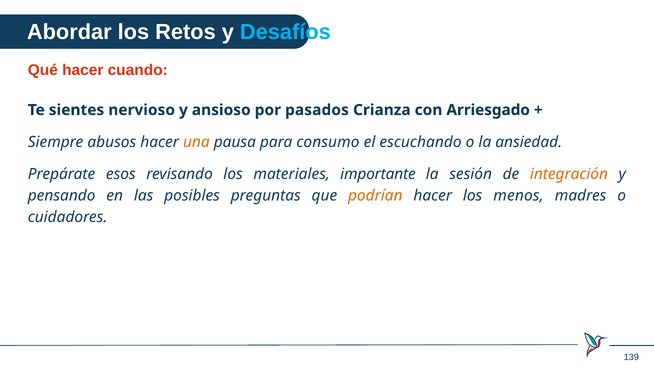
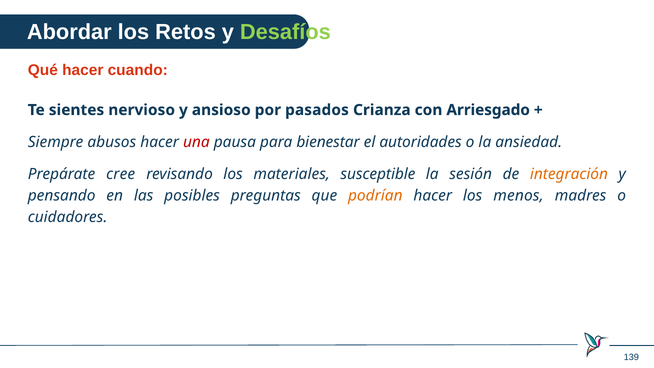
Desafíos colour: light blue -> light green
una colour: orange -> red
consumo: consumo -> bienestar
escuchando: escuchando -> autoridades
esos: esos -> cree
importante: importante -> susceptible
